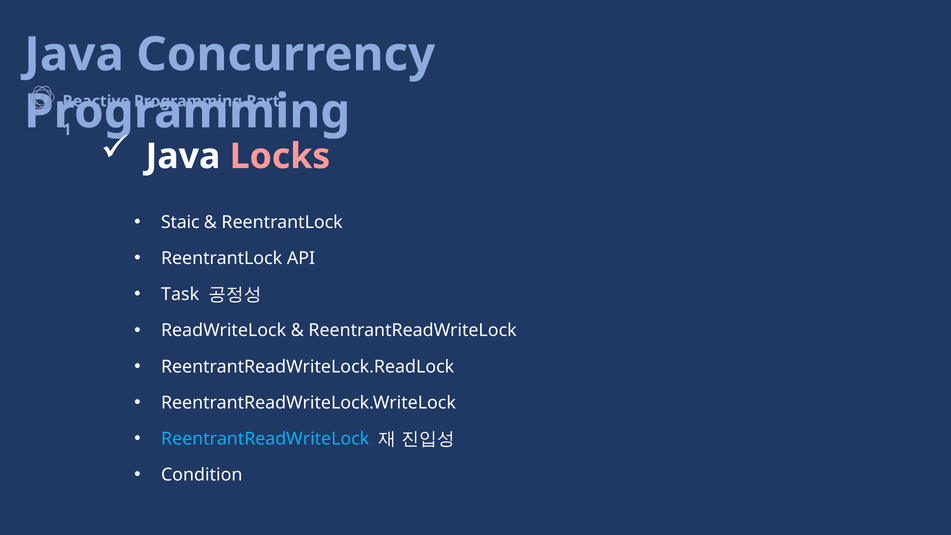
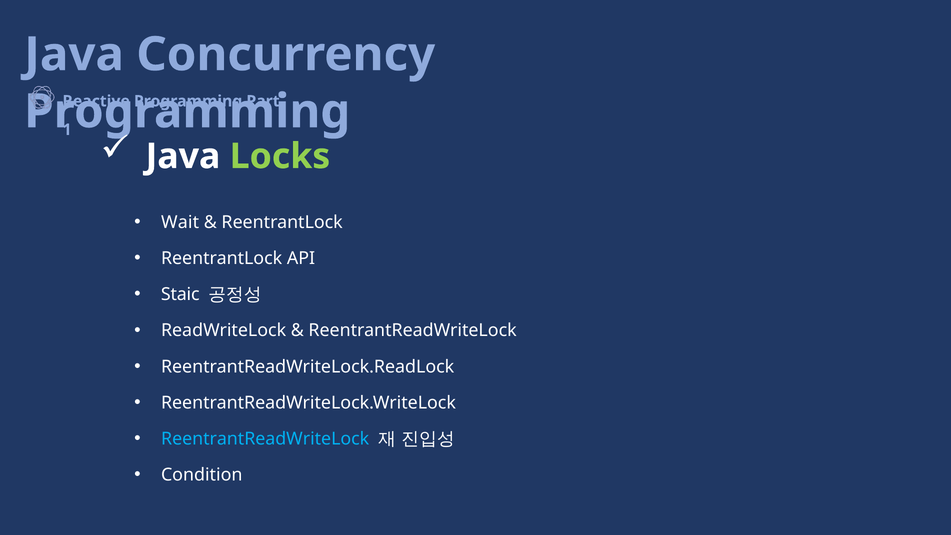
Locks colour: pink -> light green
Staic: Staic -> Wait
Task: Task -> Staic
